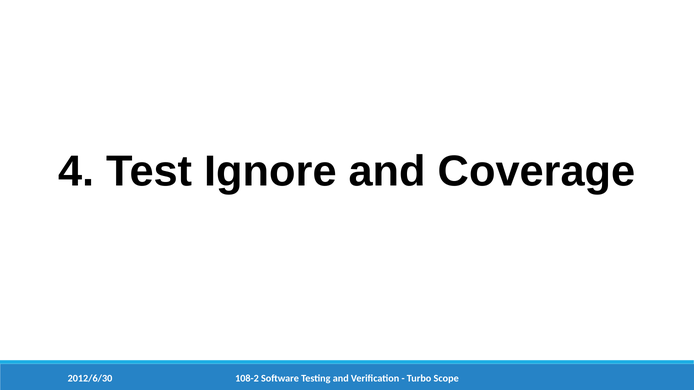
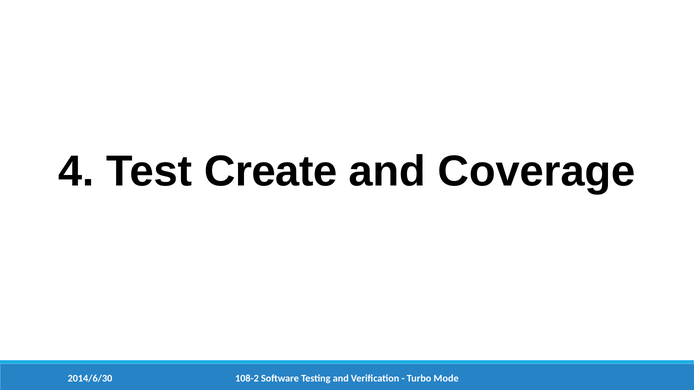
Ignore: Ignore -> Create
2012/6/30: 2012/6/30 -> 2014/6/30
Scope: Scope -> Mode
